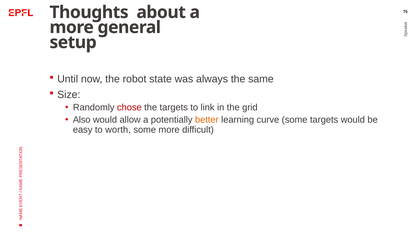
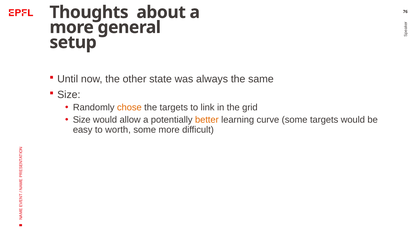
robot: robot -> other
chose colour: red -> orange
Also at (82, 120): Also -> Size
